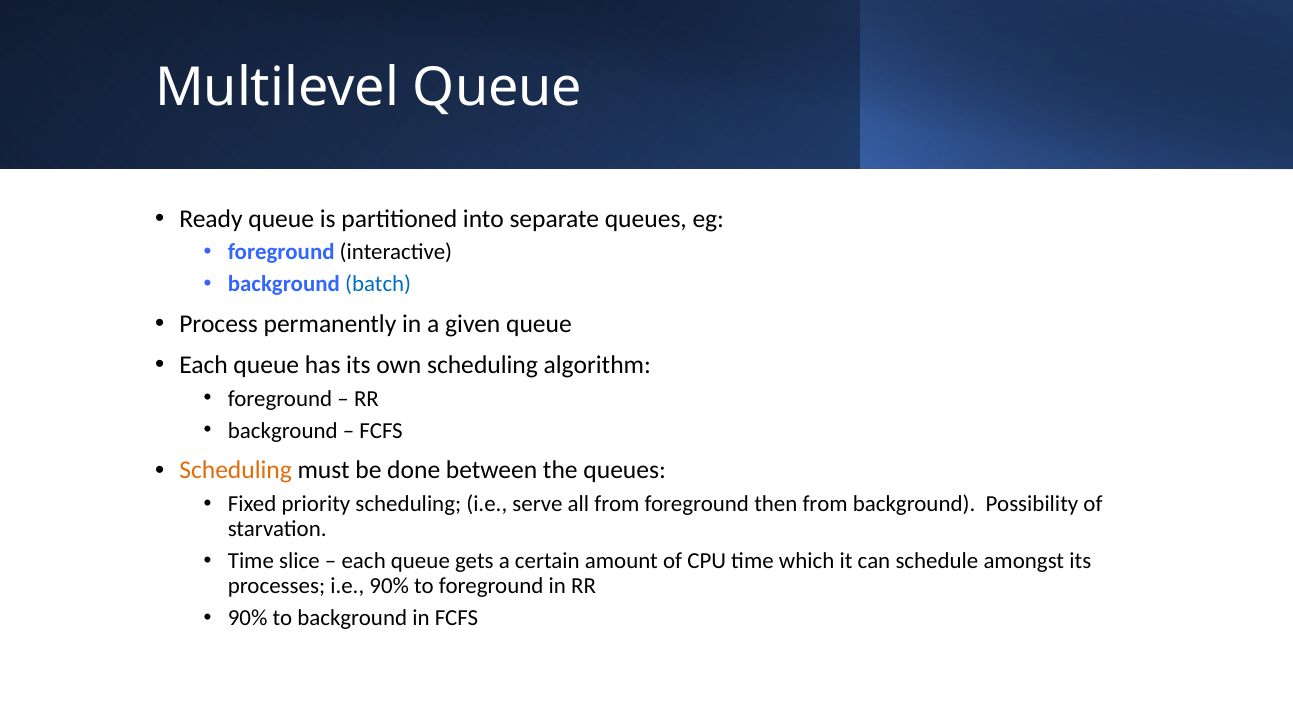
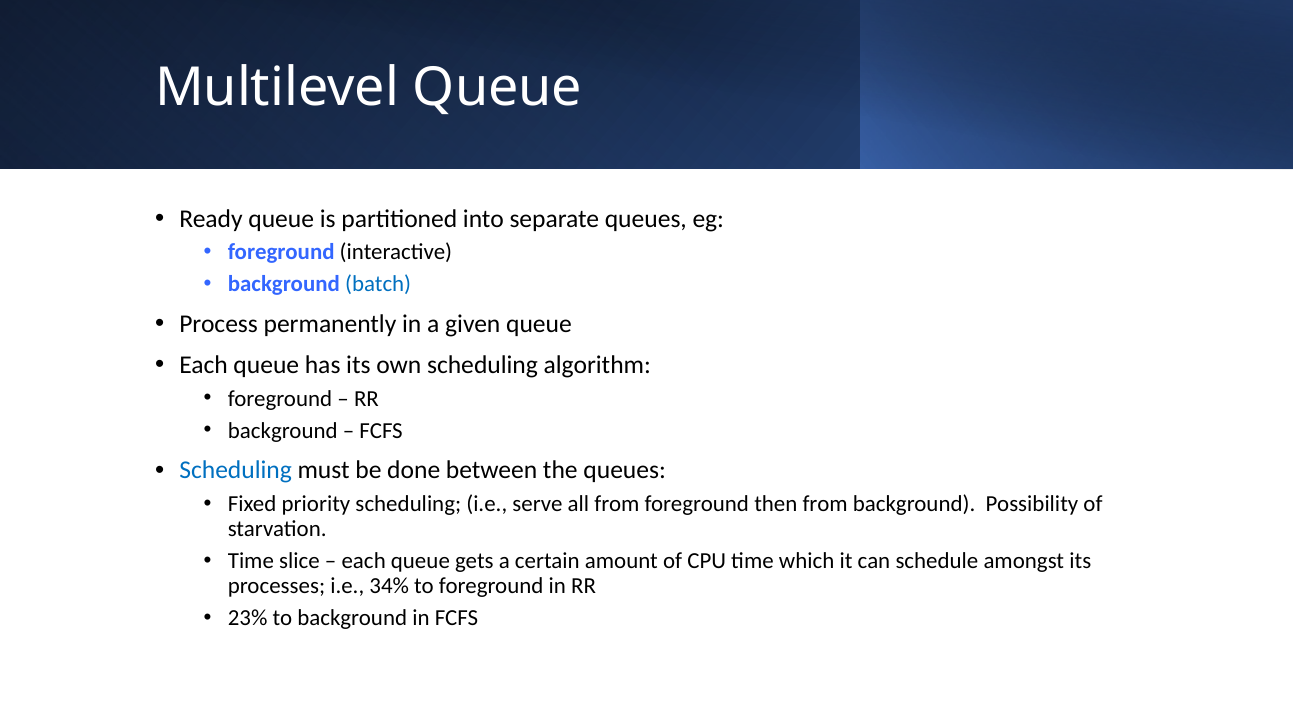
Scheduling at (236, 471) colour: orange -> blue
i.e 90%: 90% -> 34%
90% at (248, 618): 90% -> 23%
